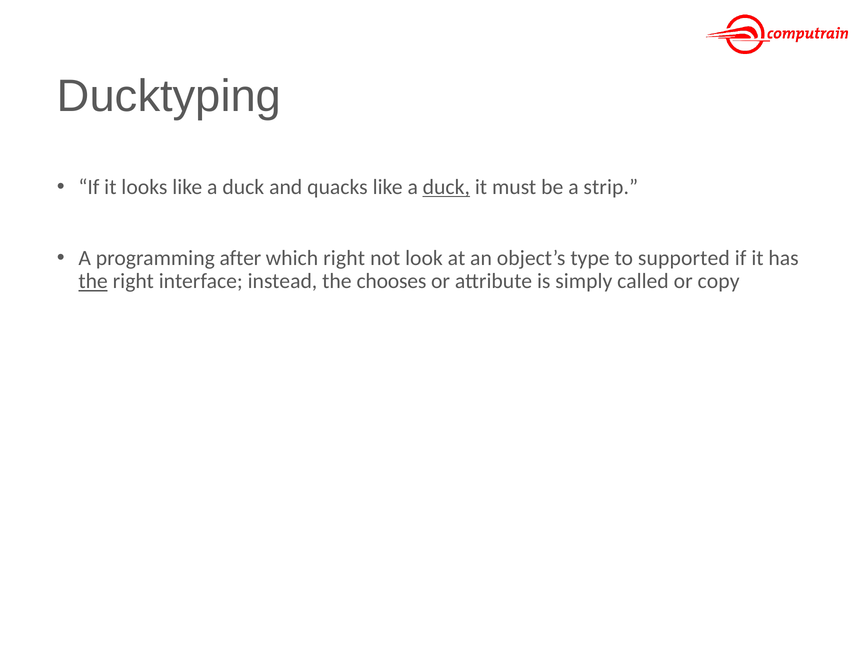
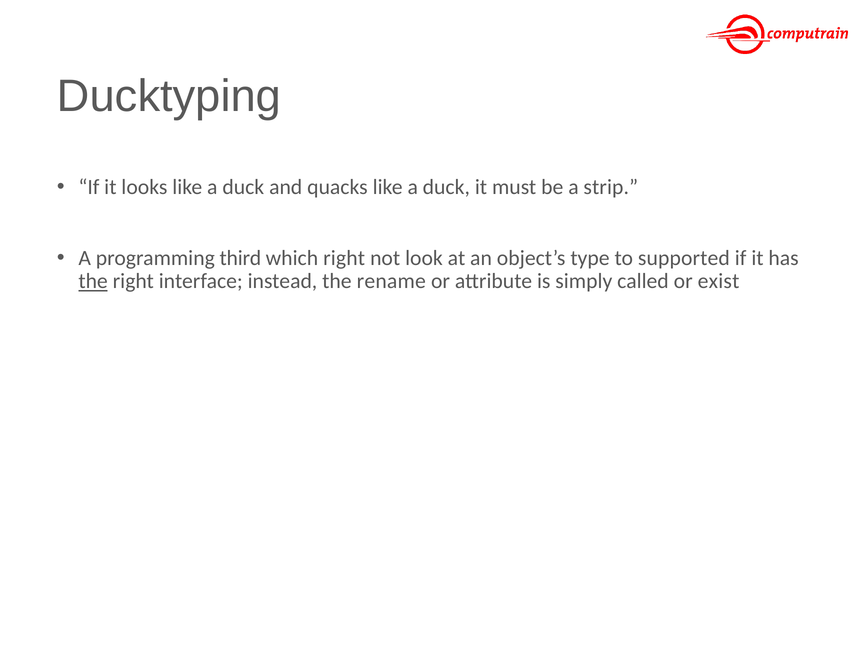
duck at (446, 187) underline: present -> none
after: after -> third
chooses: chooses -> rename
copy: copy -> exist
